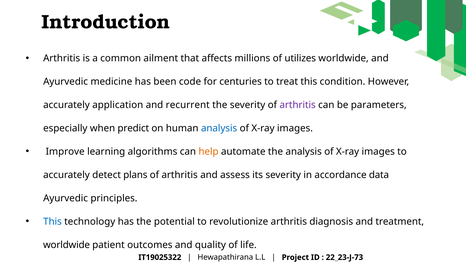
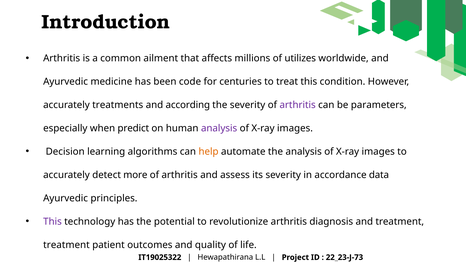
application: application -> treatments
recurrent: recurrent -> according
analysis at (219, 128) colour: blue -> purple
Improve: Improve -> Decision
plans: plans -> more
This at (53, 222) colour: blue -> purple
worldwide at (67, 245): worldwide -> treatment
